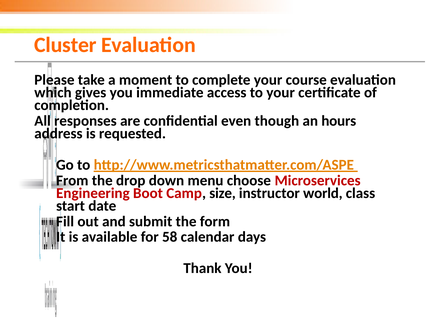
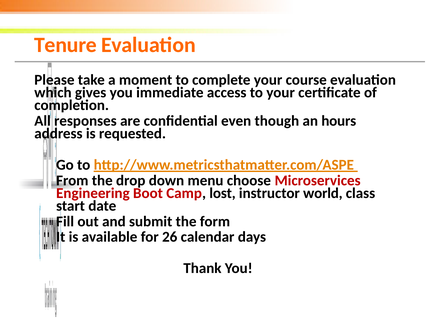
Cluster: Cluster -> Tenure
size: size -> lost
58: 58 -> 26
